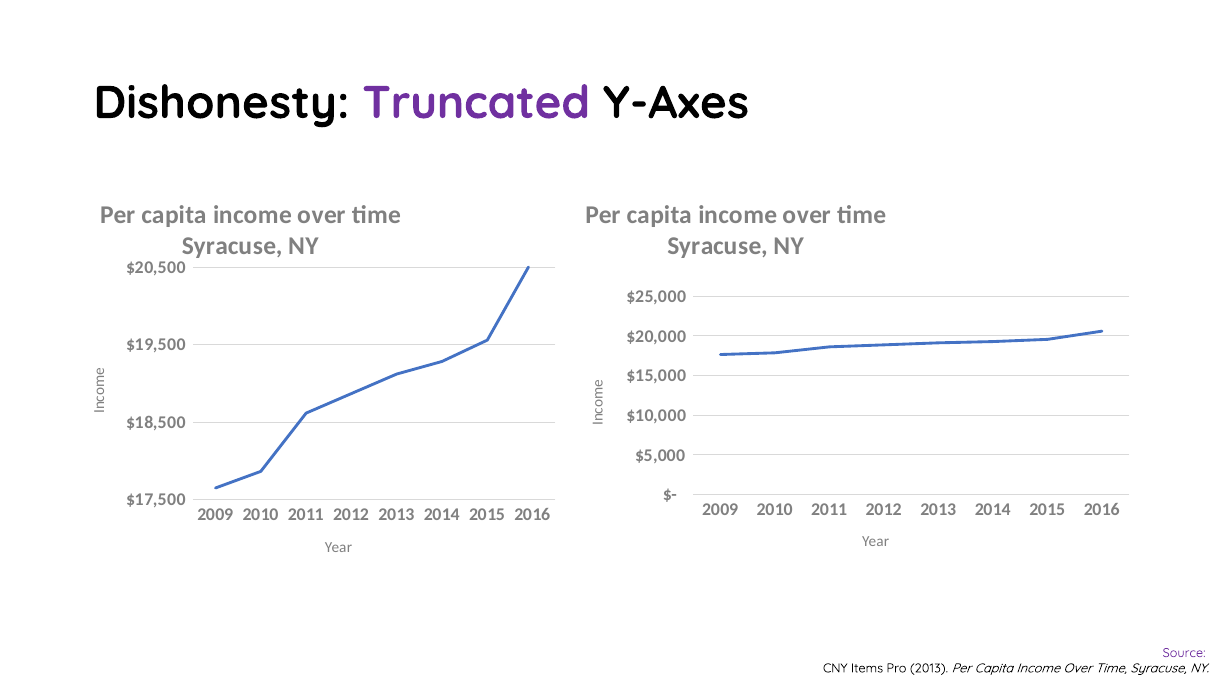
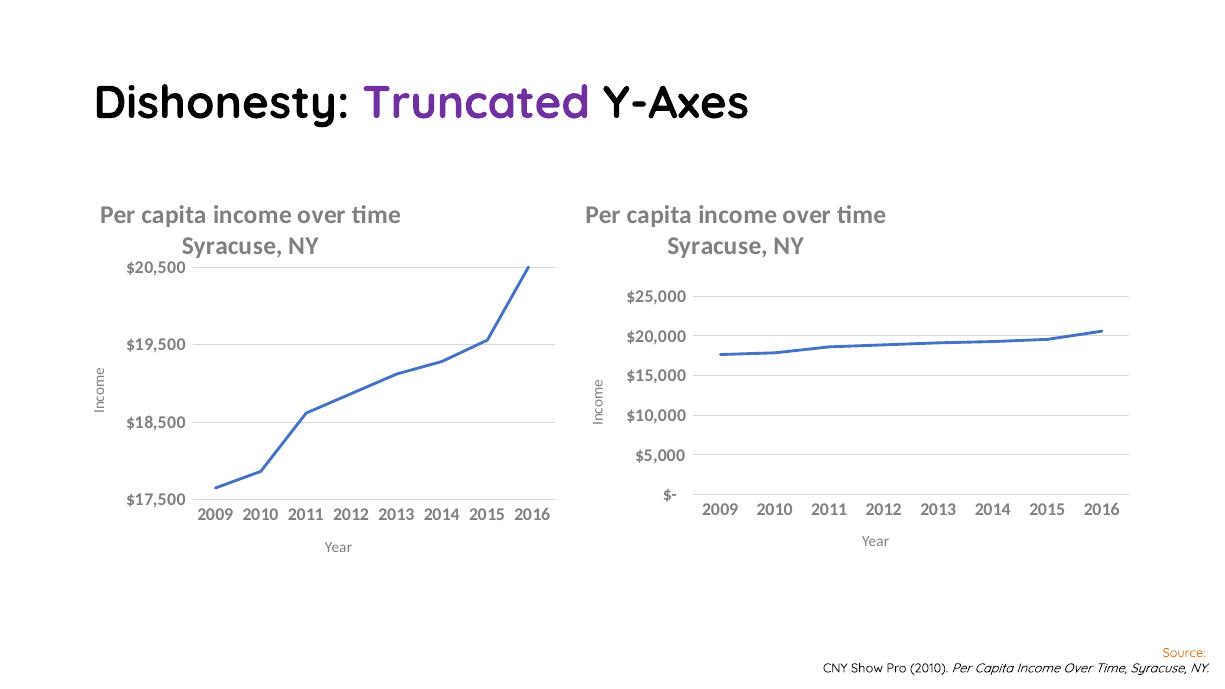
Source colour: purple -> orange
Items: Items -> Show
Pro 2013: 2013 -> 2010
